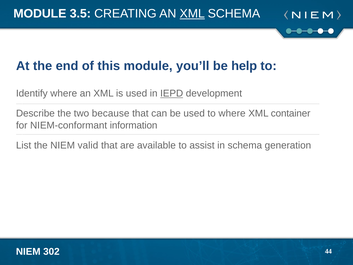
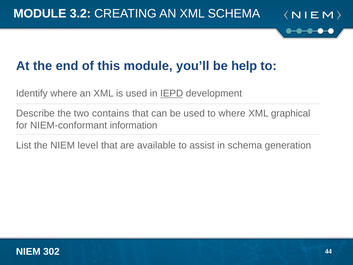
3.5: 3.5 -> 3.2
XML at (192, 14) underline: present -> none
because: because -> contains
container: container -> graphical
valid: valid -> level
